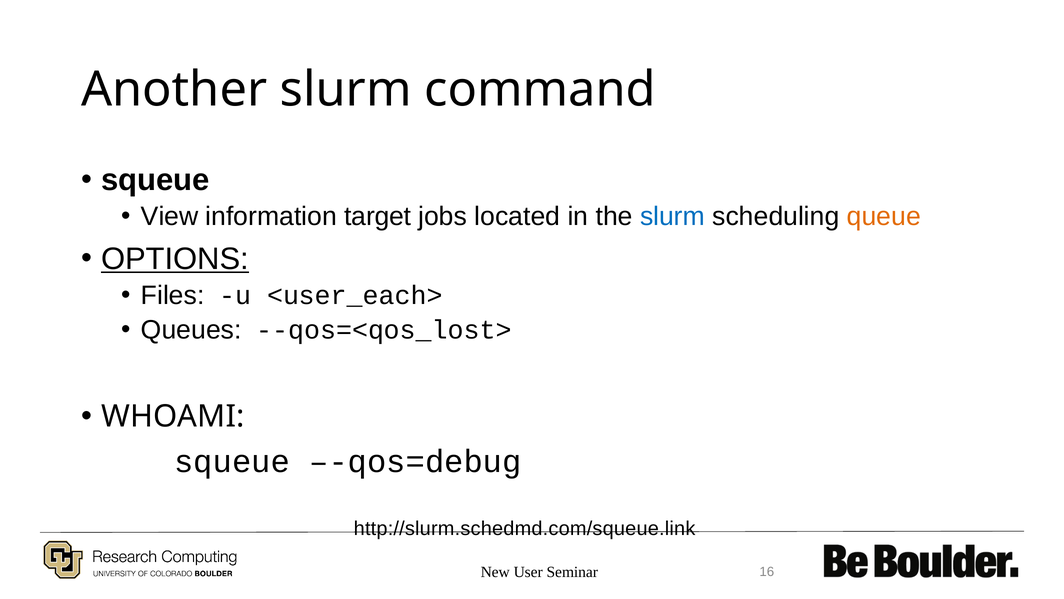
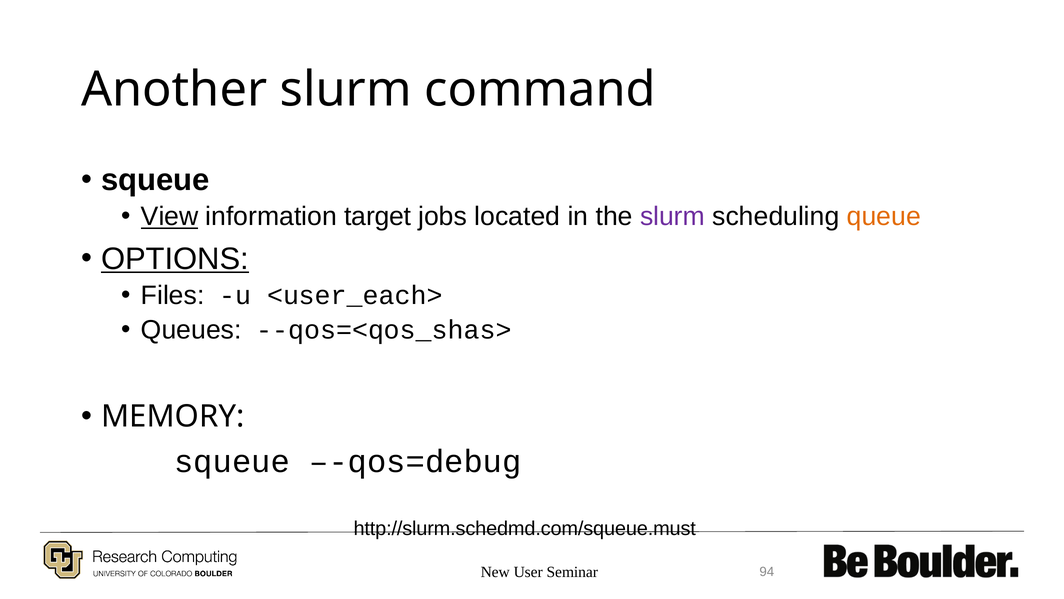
View underline: none -> present
slurm at (673, 217) colour: blue -> purple
--qos=<qos_lost>: --qos=<qos_lost> -> --qos=<qos_shas>
WHOAMI: WHOAMI -> MEMORY
http://slurm.schedmd.com/squeue.link: http://slurm.schedmd.com/squeue.link -> http://slurm.schedmd.com/squeue.must
16: 16 -> 94
